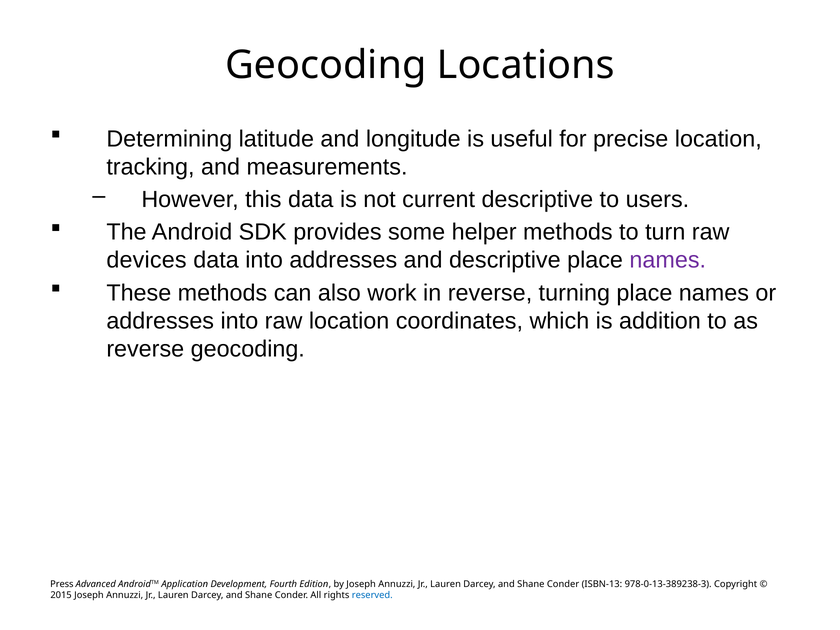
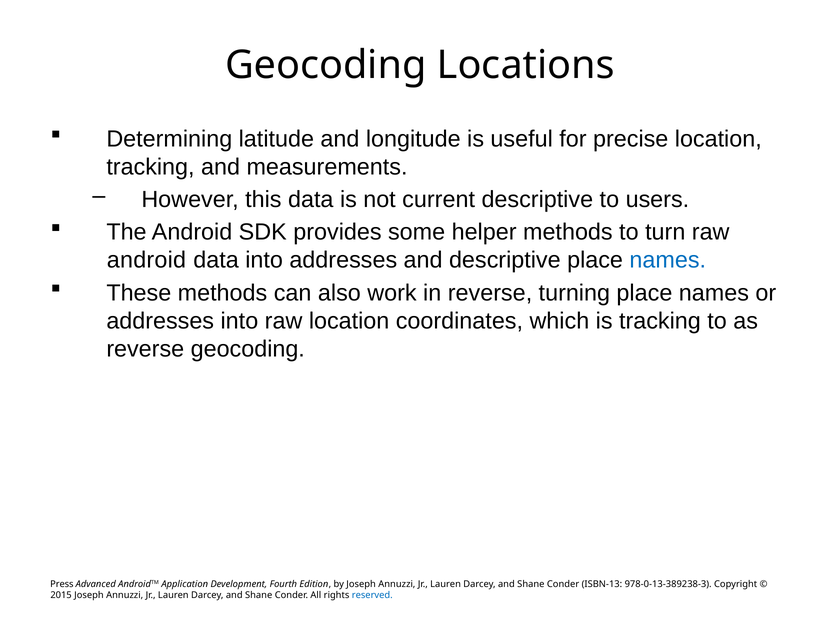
devices at (146, 260): devices -> android
names at (668, 260) colour: purple -> blue
is addition: addition -> tracking
